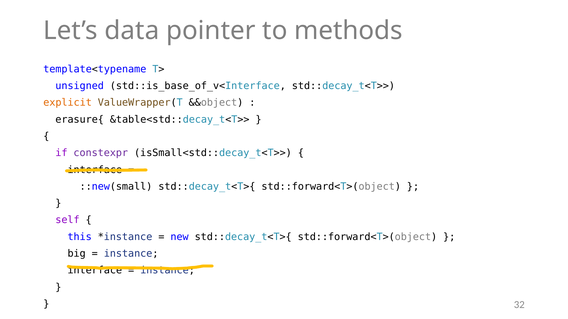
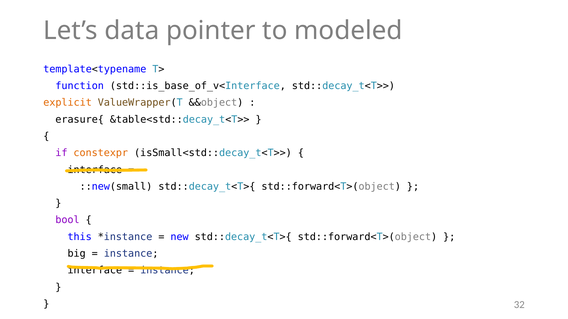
methods: methods -> modeled
unsigned: unsigned -> function
constexpr colour: purple -> orange
self: self -> bool
